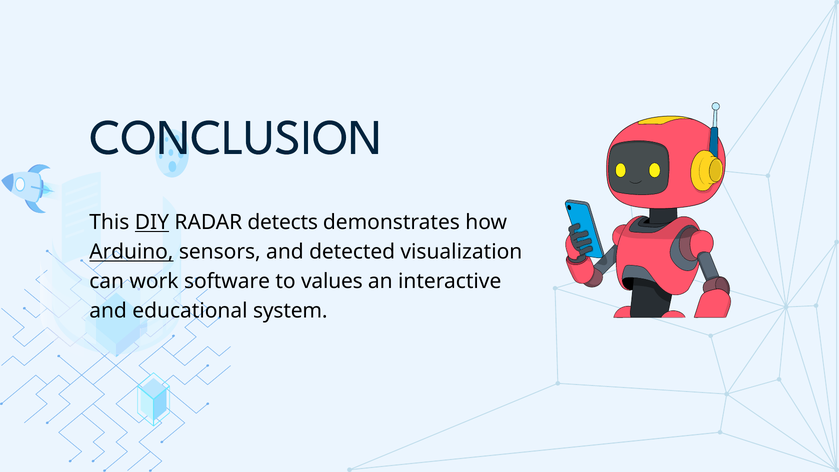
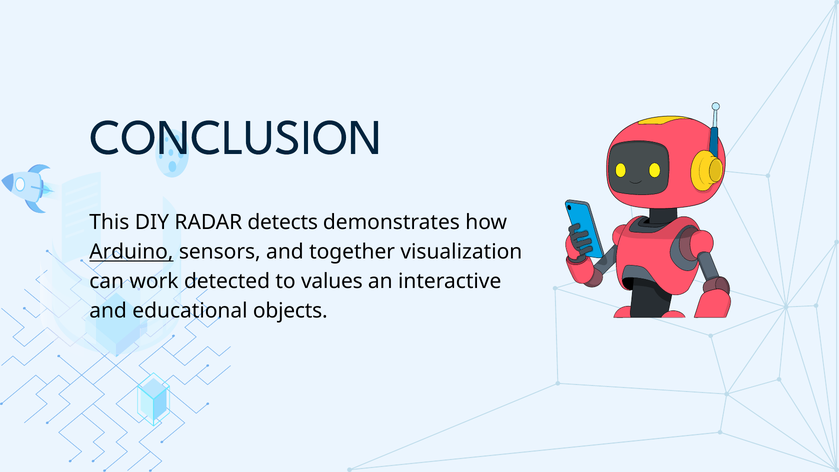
DIY underline: present -> none
detected: detected -> together
software: software -> detected
system: system -> objects
